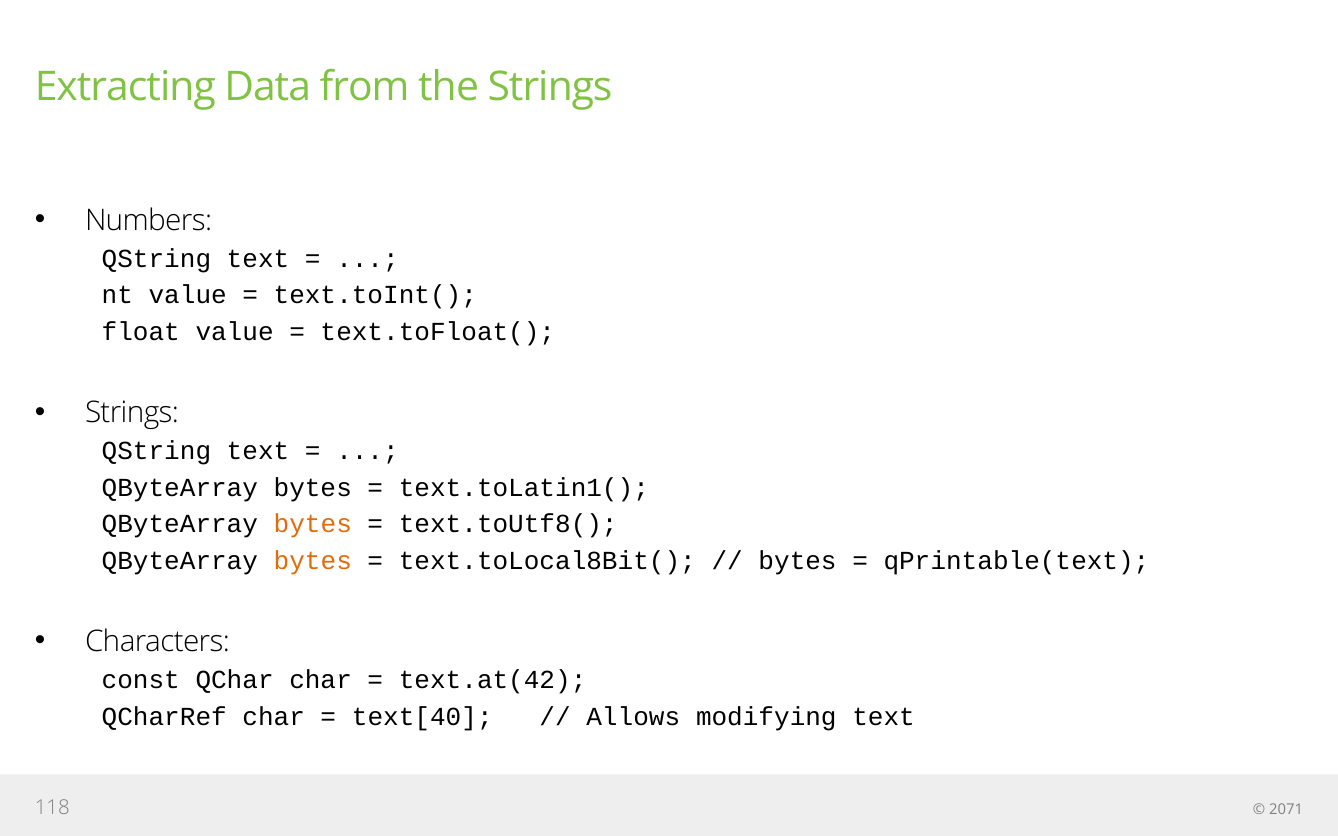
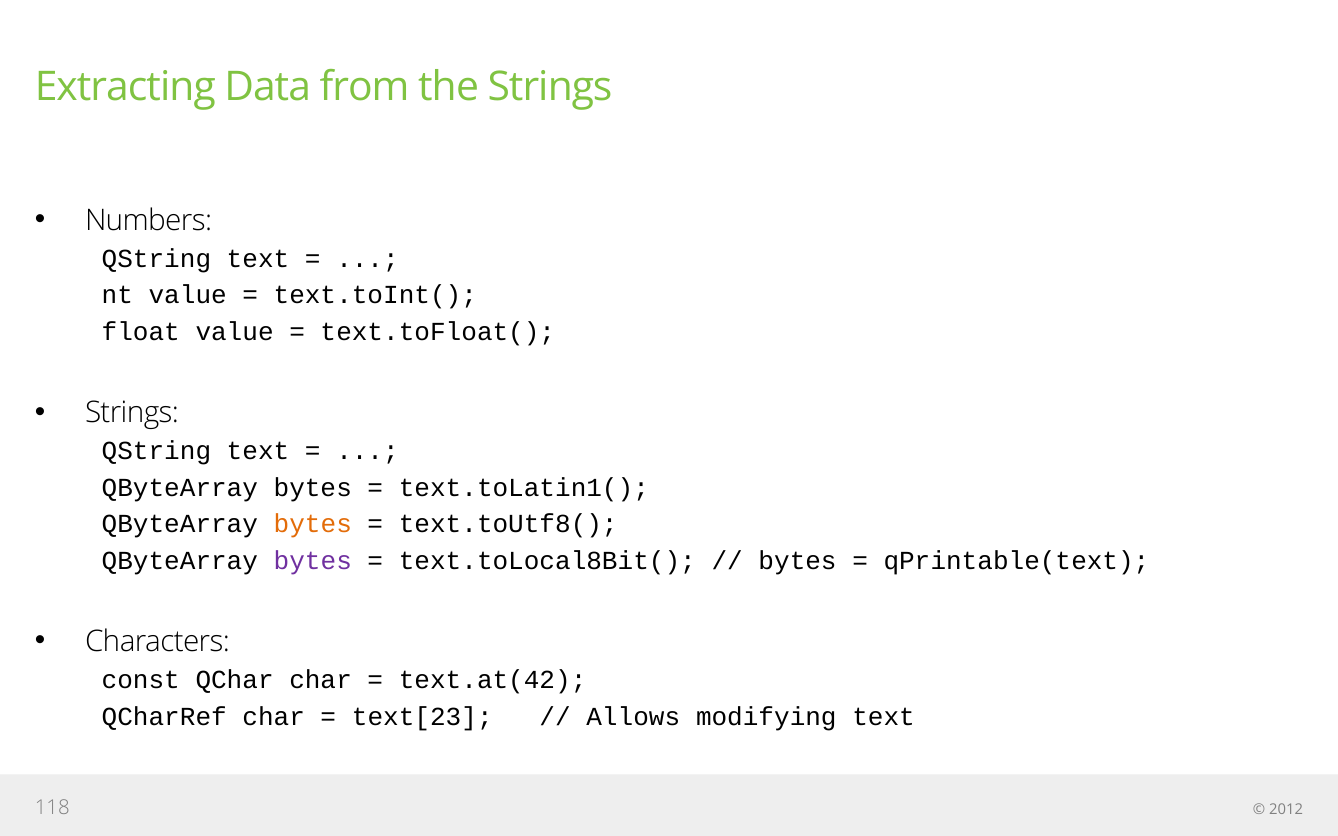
bytes at (313, 561) colour: orange -> purple
text[40: text[40 -> text[23
2071: 2071 -> 2012
